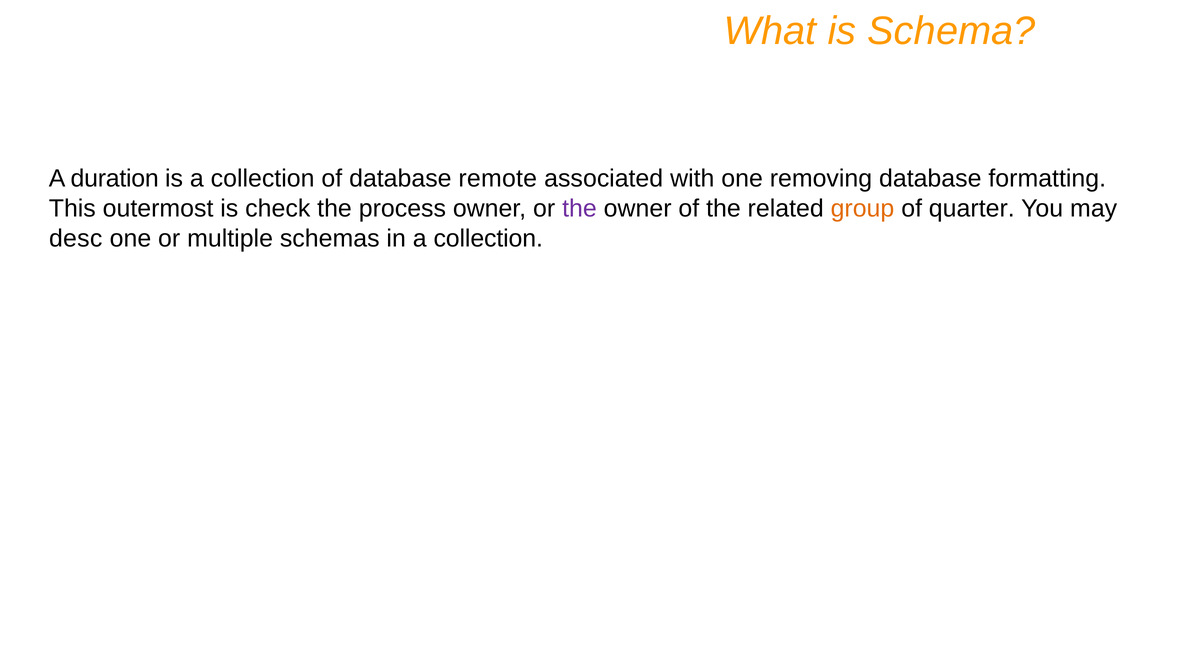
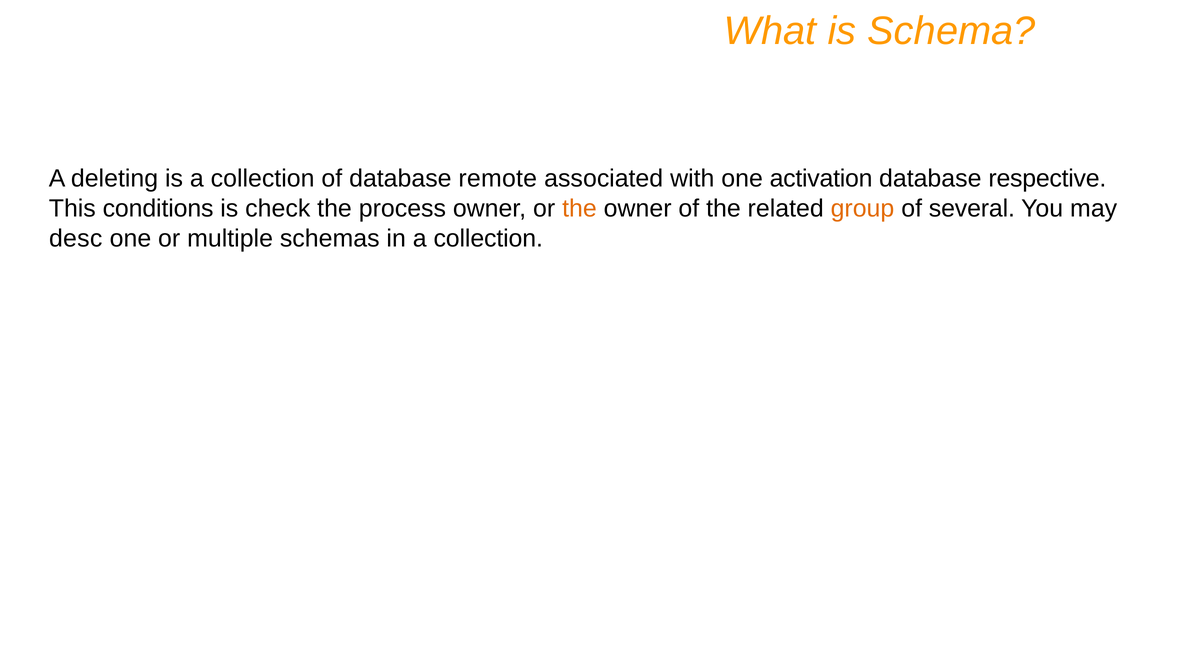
duration: duration -> deleting
removing: removing -> activation
formatting: formatting -> respective
outermost: outermost -> conditions
the at (579, 208) colour: purple -> orange
quarter: quarter -> several
